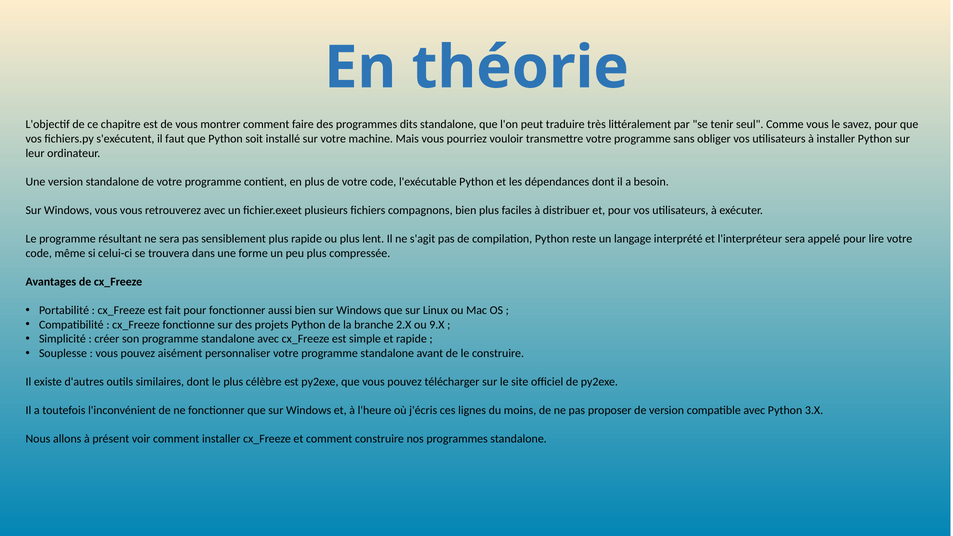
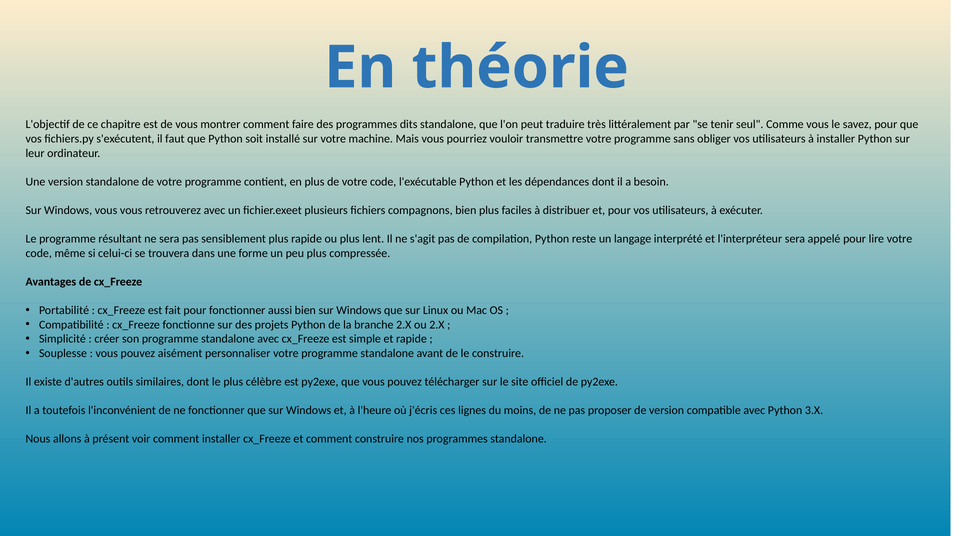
ou 9.X: 9.X -> 2.X
